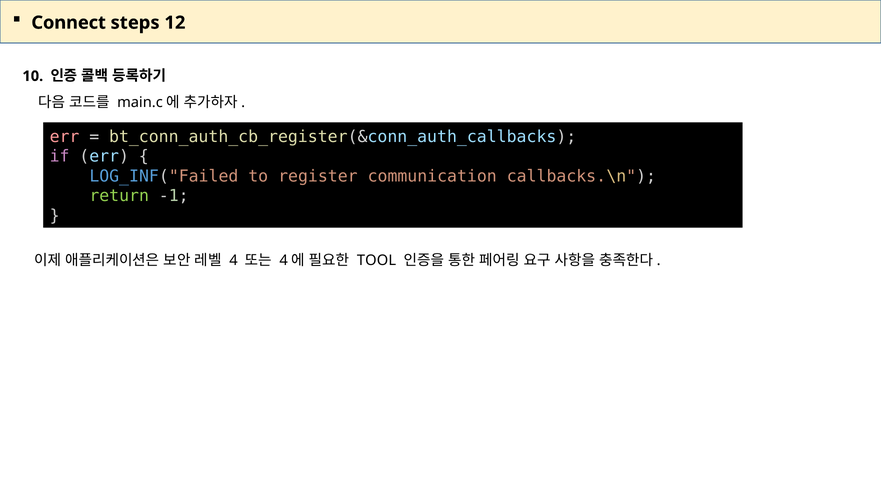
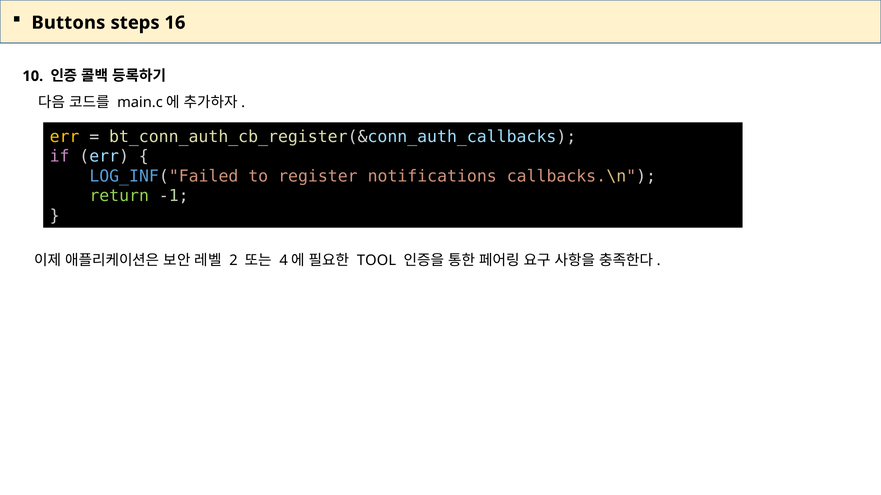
Connect: Connect -> Buttons
12: 12 -> 16
err at (65, 137) colour: pink -> yellow
communication: communication -> notifications
4: 4 -> 2
